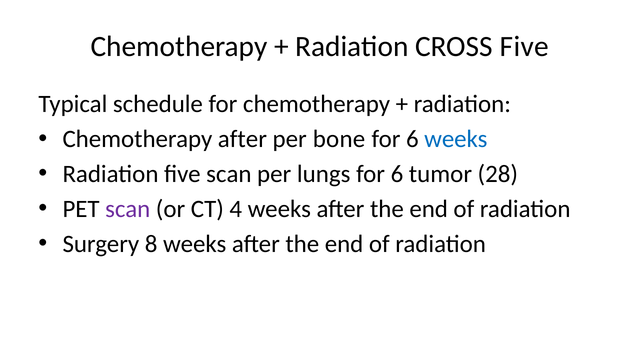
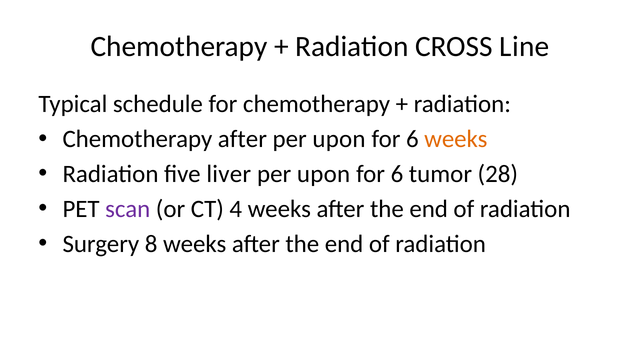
CROSS Five: Five -> Line
bone at (339, 139): bone -> upon
weeks at (456, 139) colour: blue -> orange
five scan: scan -> liver
lungs at (324, 174): lungs -> upon
